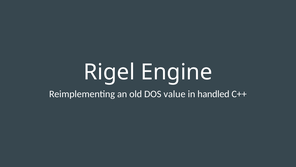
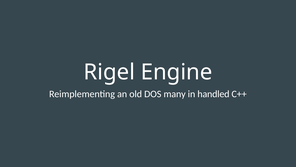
value: value -> many
